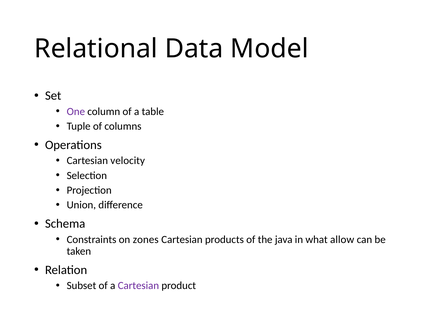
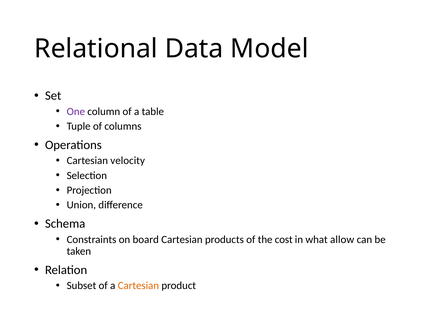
zones: zones -> board
java: java -> cost
Cartesian at (138, 285) colour: purple -> orange
